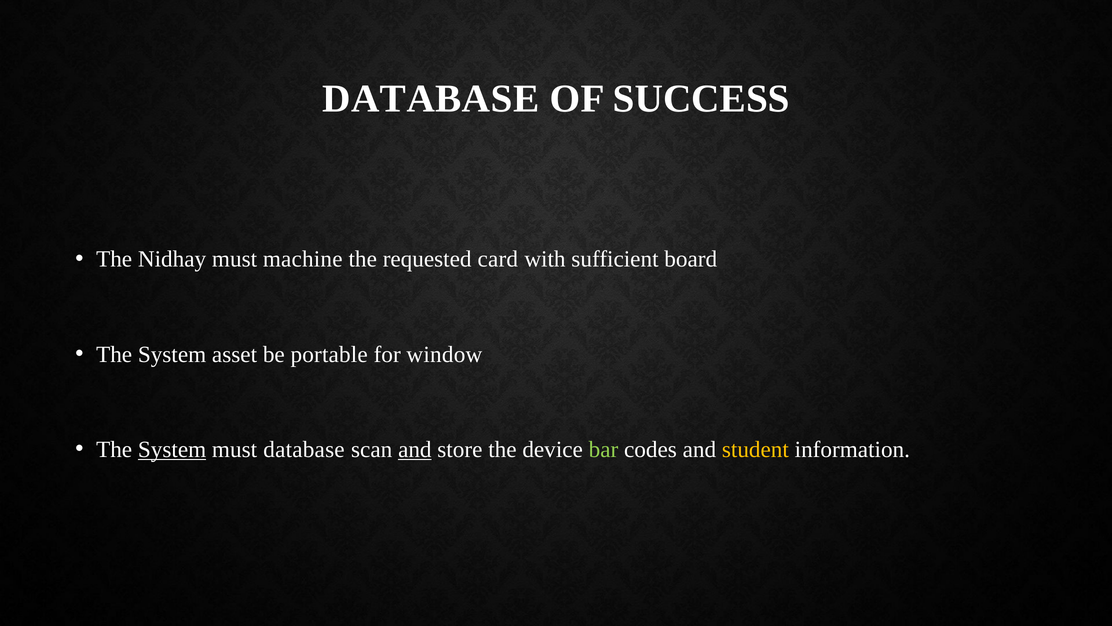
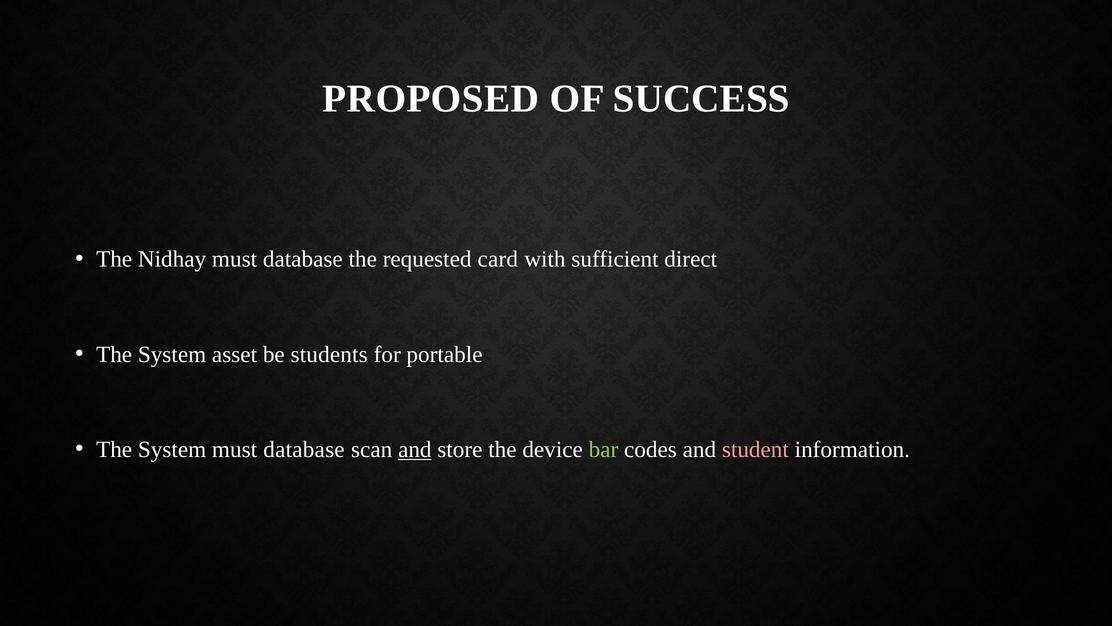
DATABASE at (431, 99): DATABASE -> PROPOSED
machine at (303, 259): machine -> database
board: board -> direct
portable: portable -> students
window: window -> portable
System at (172, 449) underline: present -> none
student colour: yellow -> pink
